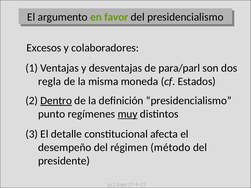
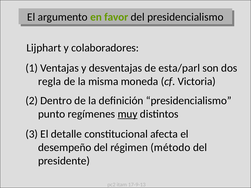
Excesos: Excesos -> Lijphart
para/parl: para/parl -> esta/parl
Estados: Estados -> Victoria
Dentro underline: present -> none
